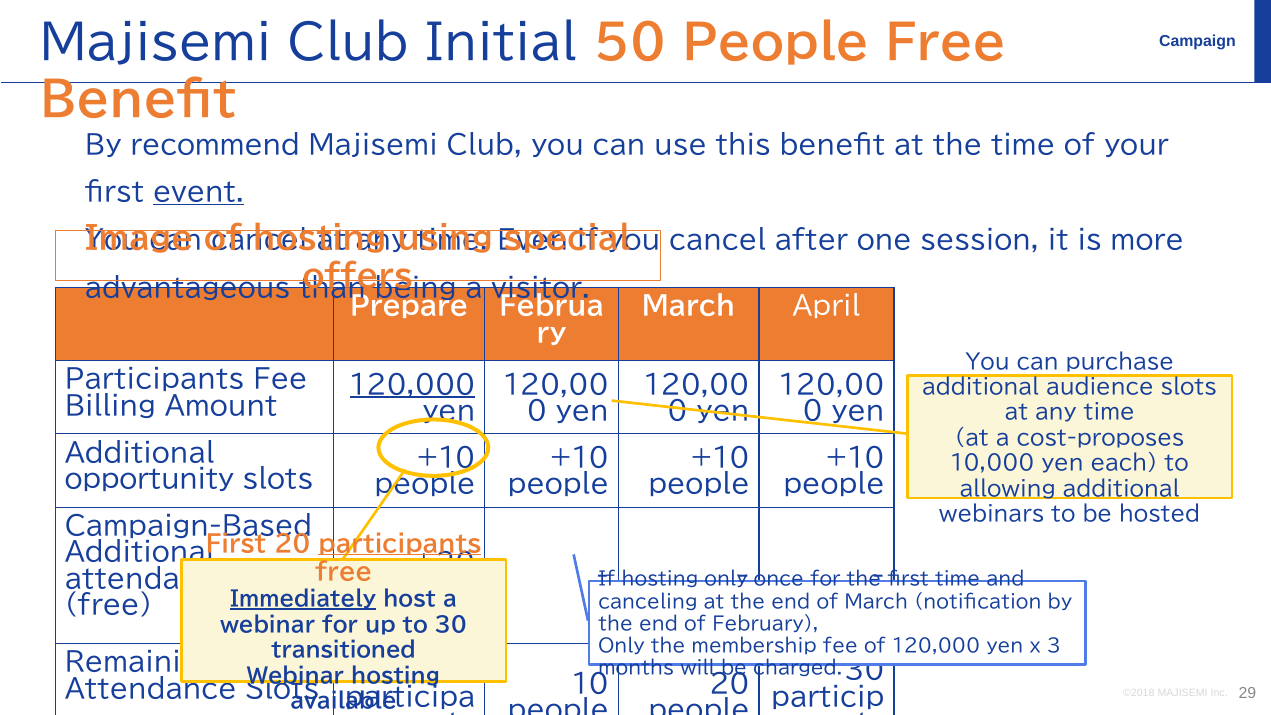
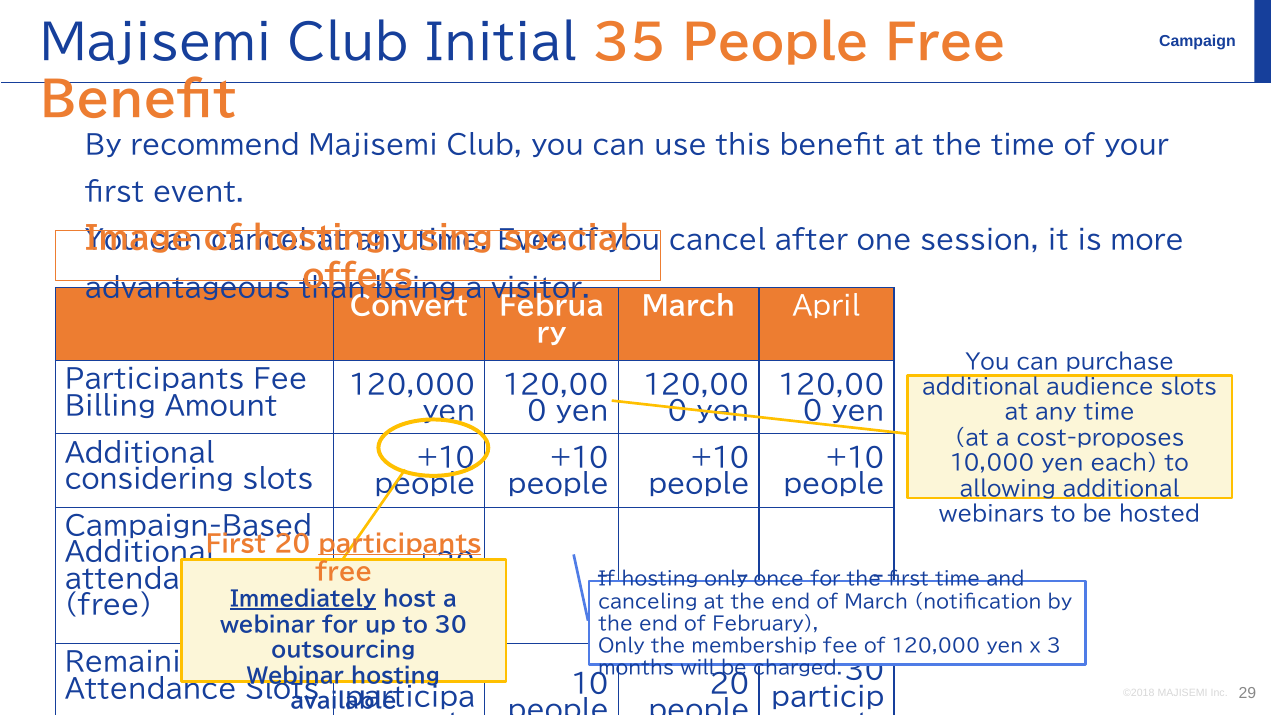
50: 50 -> 35
event underline: present -> none
Prepare: Prepare -> Convert
120,000 at (413, 385) underline: present -> none
opportunity: opportunity -> considering
transitioned: transitioned -> outsourcing
